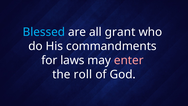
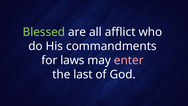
Blessed colour: light blue -> light green
grant: grant -> afflict
roll: roll -> last
